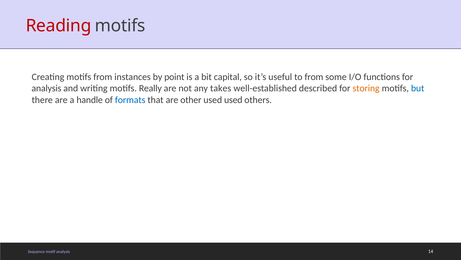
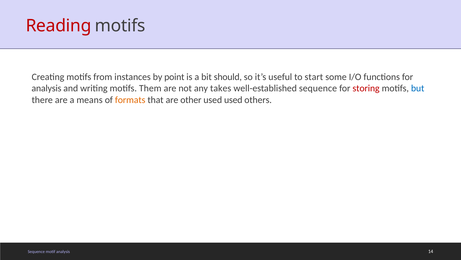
capital: capital -> should
to from: from -> start
Really: Really -> Them
well-established described: described -> sequence
storing colour: orange -> red
handle: handle -> means
formats colour: blue -> orange
